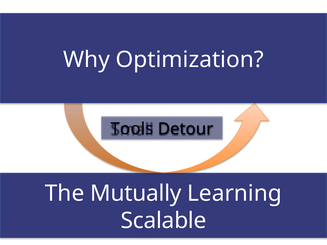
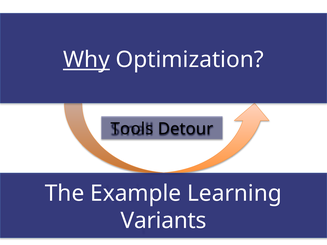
Why underline: none -> present
Mutually: Mutually -> Example
Scalable: Scalable -> Variants
